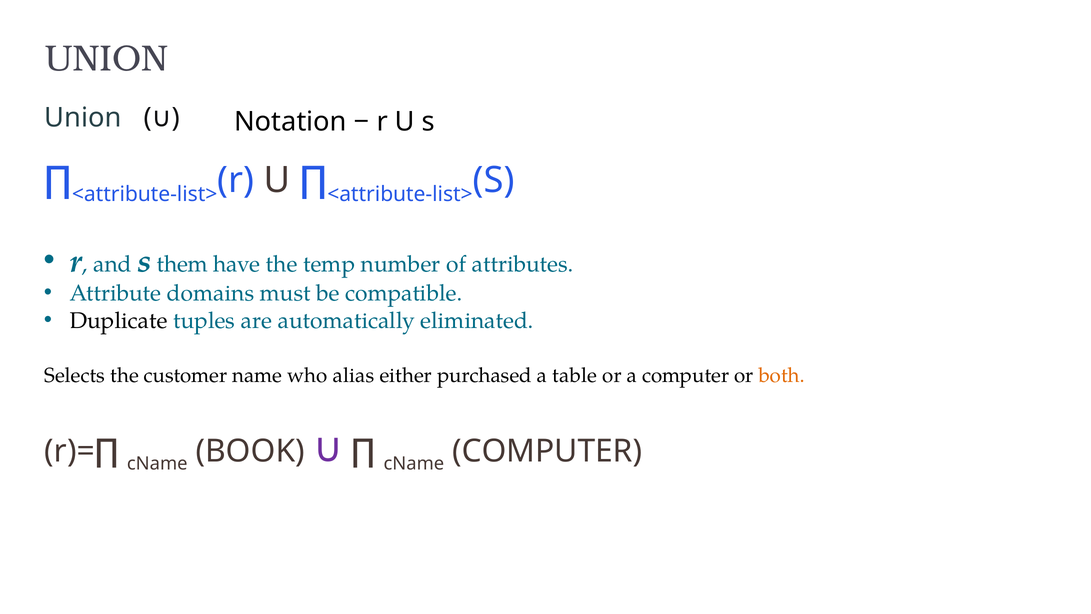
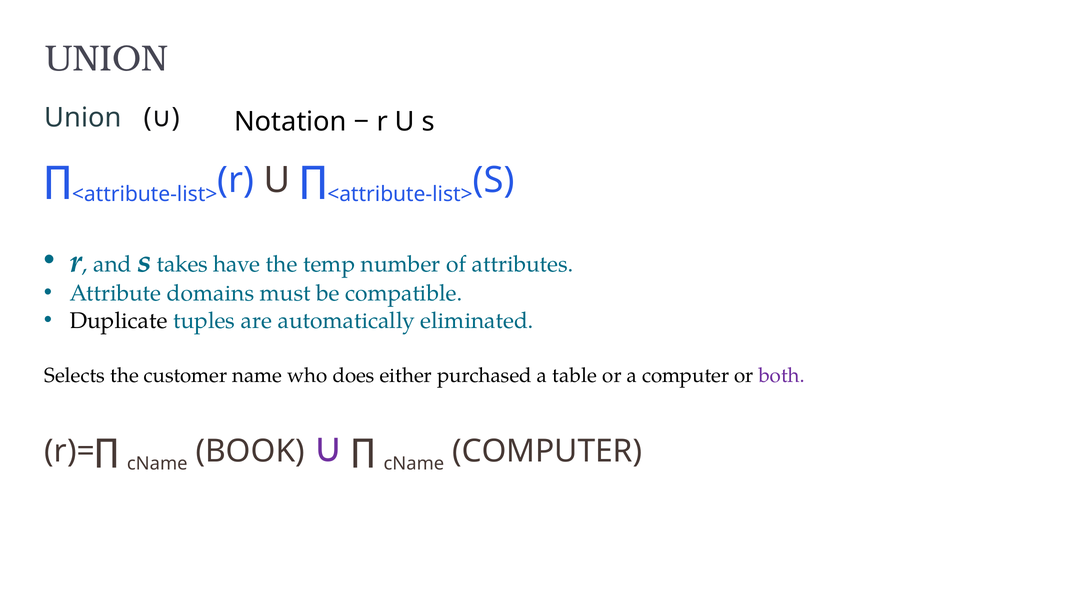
them: them -> takes
alias: alias -> does
both colour: orange -> purple
